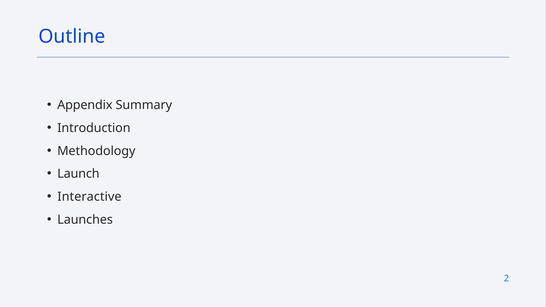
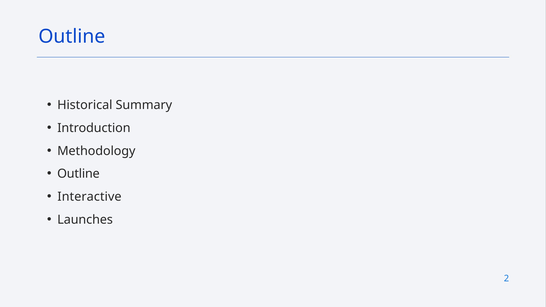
Appendix: Appendix -> Historical
Launch at (78, 174): Launch -> Outline
